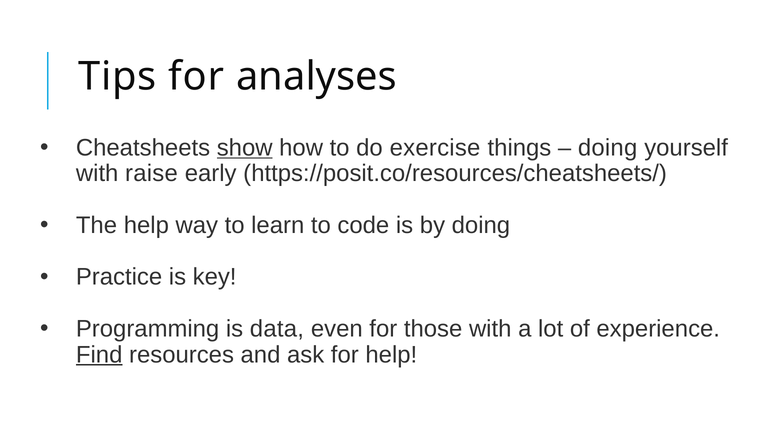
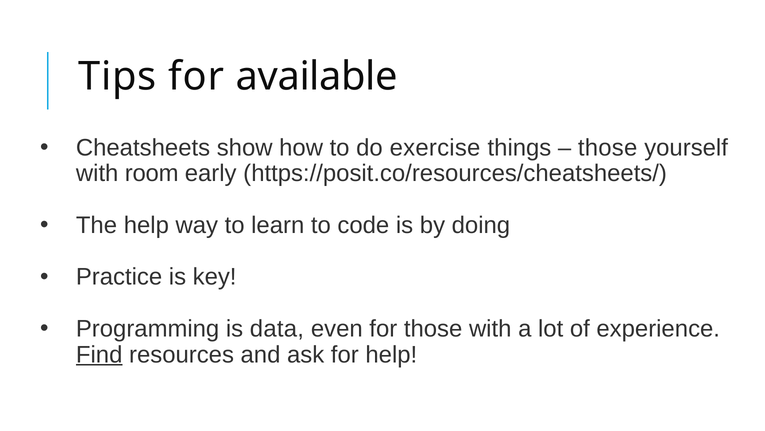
analyses: analyses -> available
show underline: present -> none
doing at (608, 147): doing -> those
raise: raise -> room
